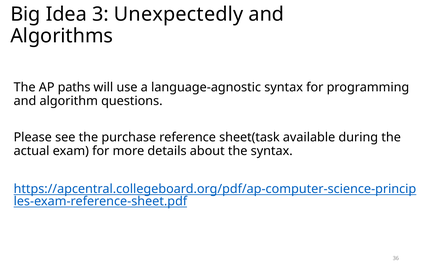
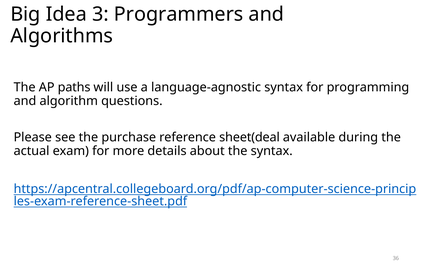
Unexpectedly: Unexpectedly -> Programmers
sheet(task: sheet(task -> sheet(deal
